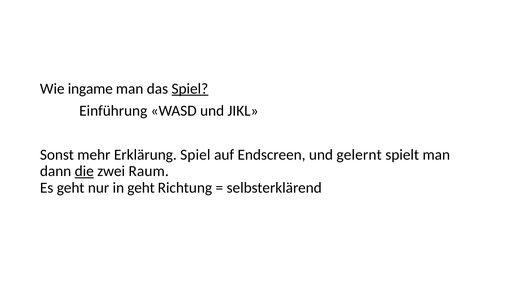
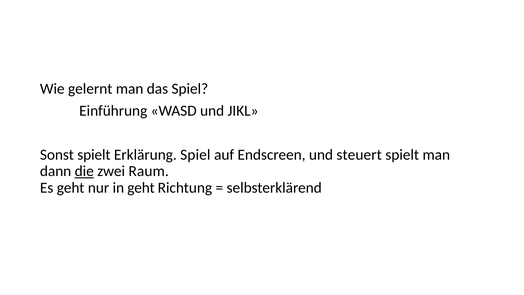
ingame: ingame -> gelernt
Spiel at (190, 89) underline: present -> none
Sonst mehr: mehr -> spielt
gelernt: gelernt -> steuert
